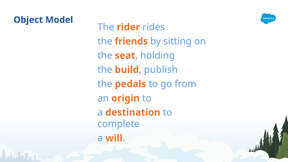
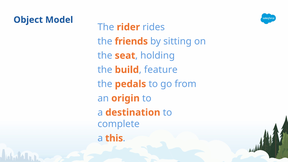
publish: publish -> feature
will: will -> this
